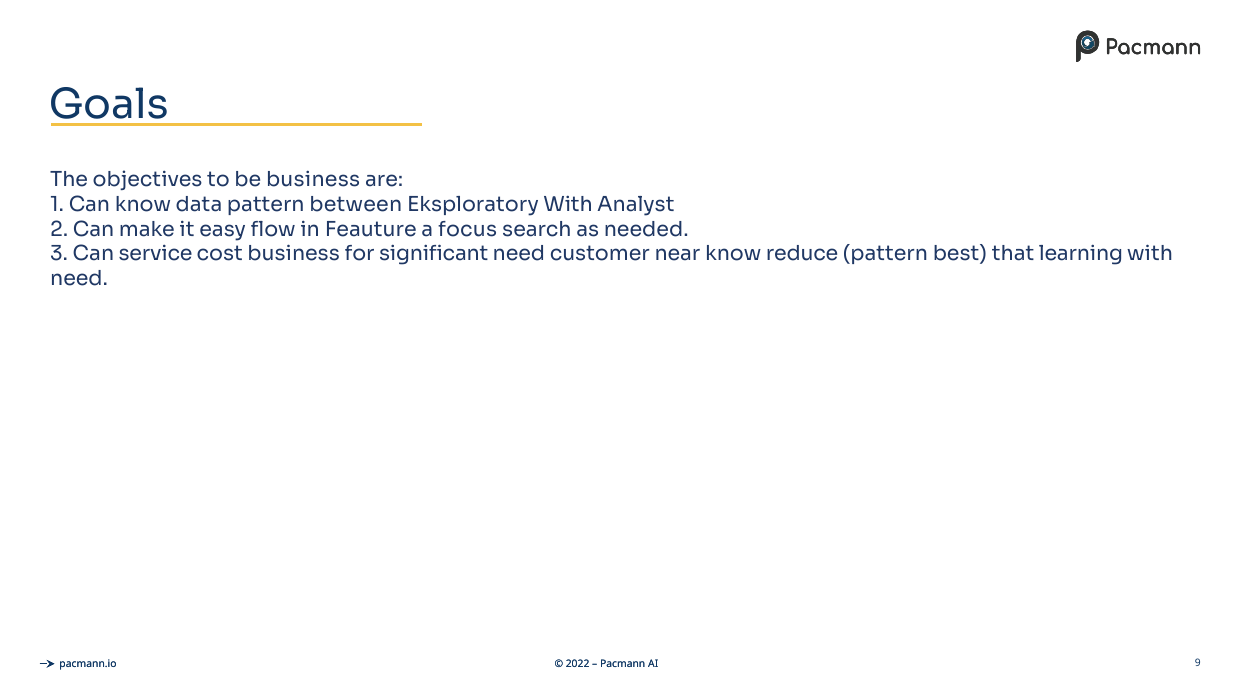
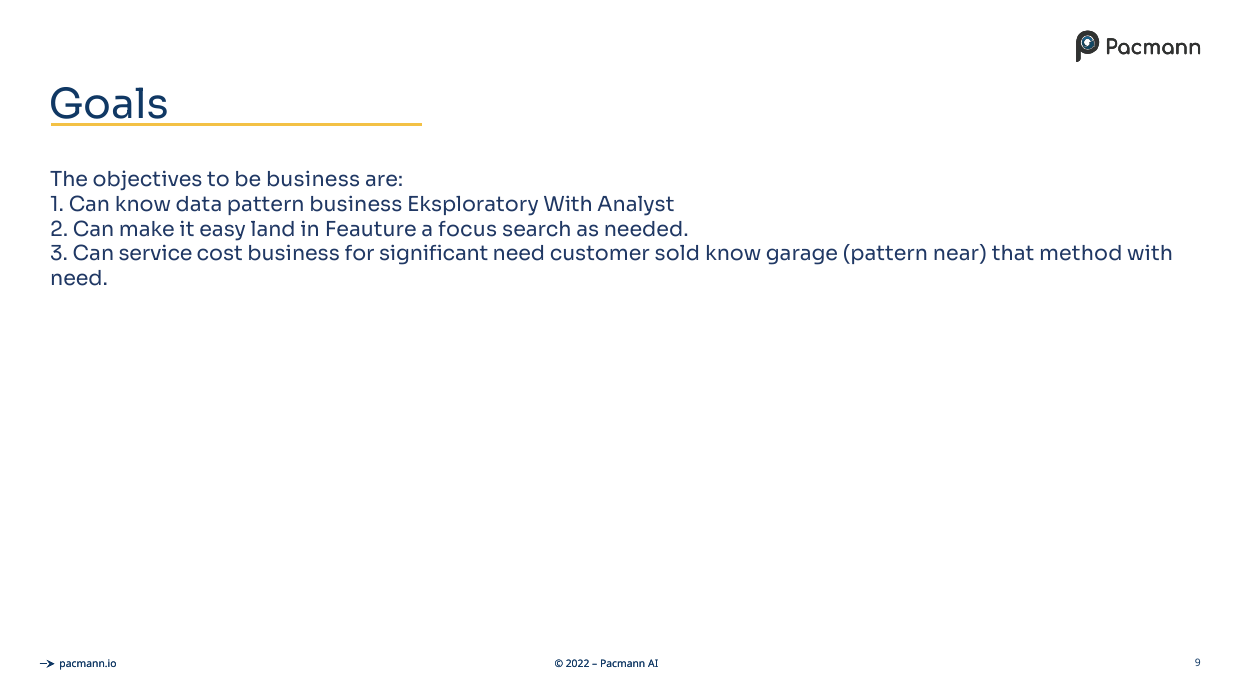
pattern between: between -> business
flow: flow -> land
near: near -> sold
reduce: reduce -> garage
best: best -> near
learning: learning -> method
